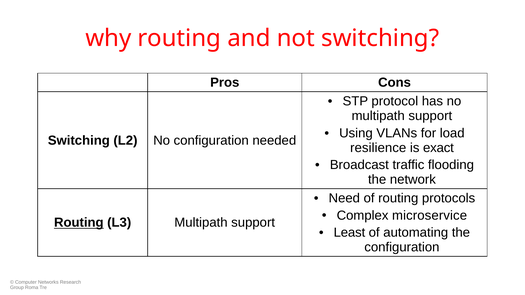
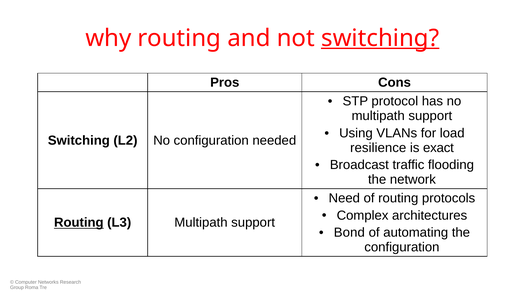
switching at (380, 38) underline: none -> present
microservice: microservice -> architectures
Least: Least -> Bond
